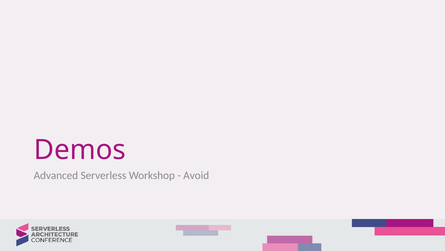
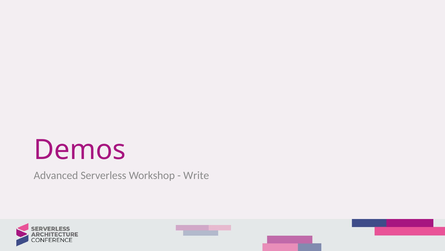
Avoid: Avoid -> Write
